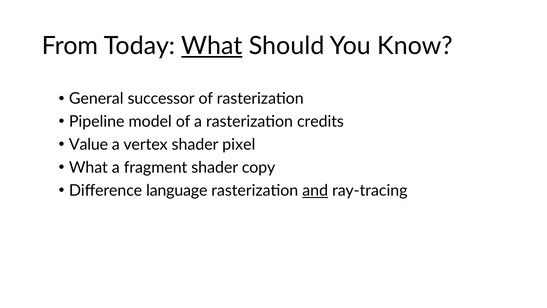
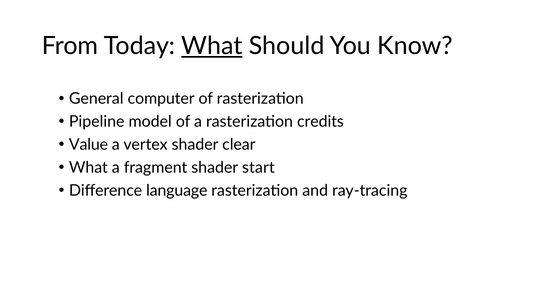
successor: successor -> computer
pixel: pixel -> clear
copy: copy -> start
and underline: present -> none
